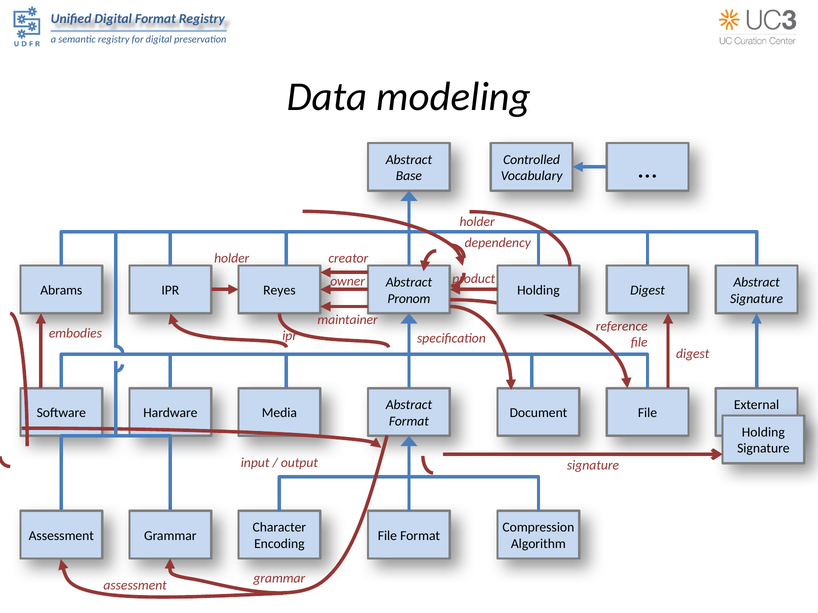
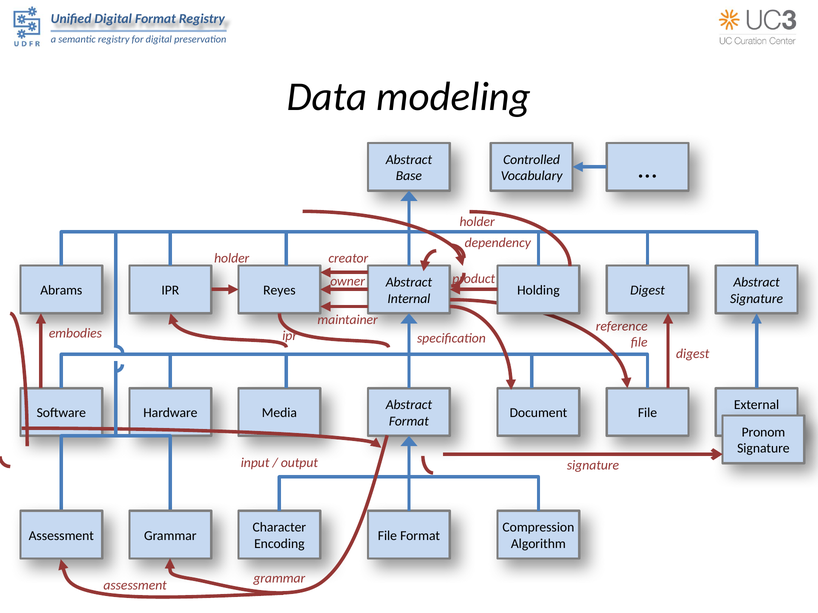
Pronom: Pronom -> Internal
Holding at (763, 432): Holding -> Pronom
